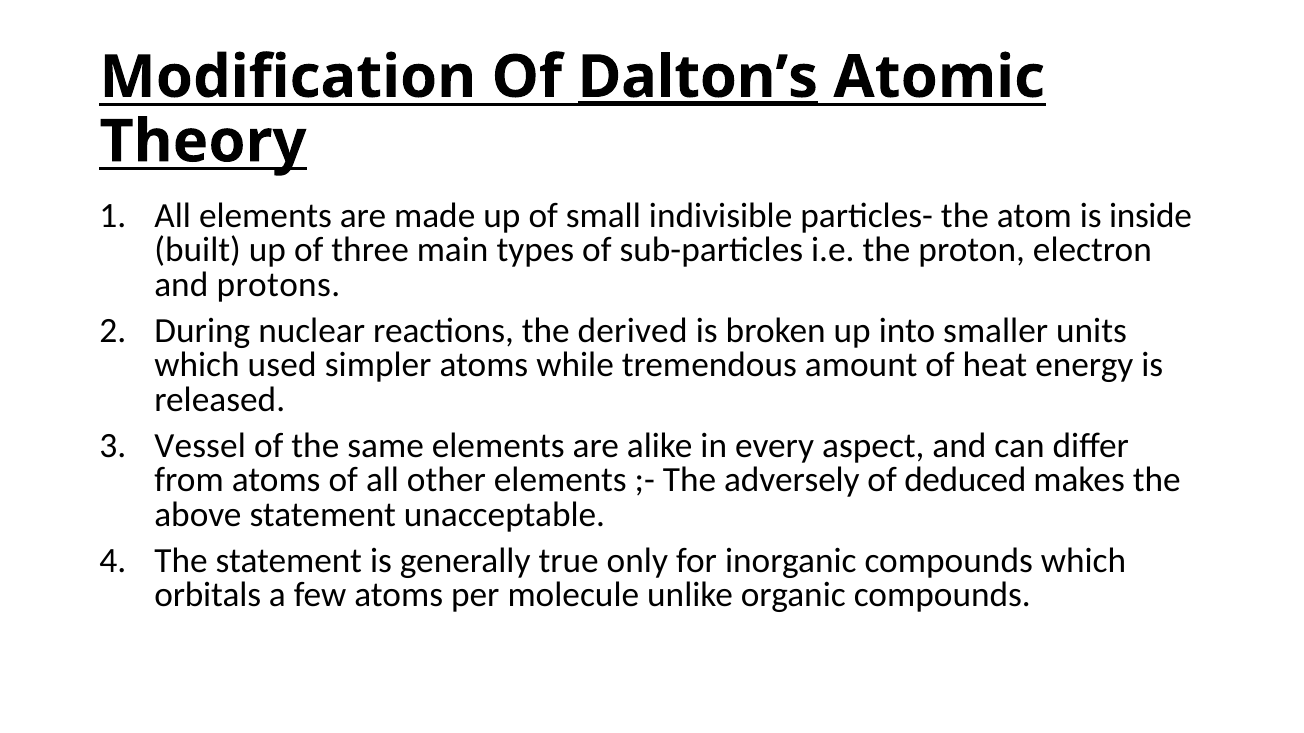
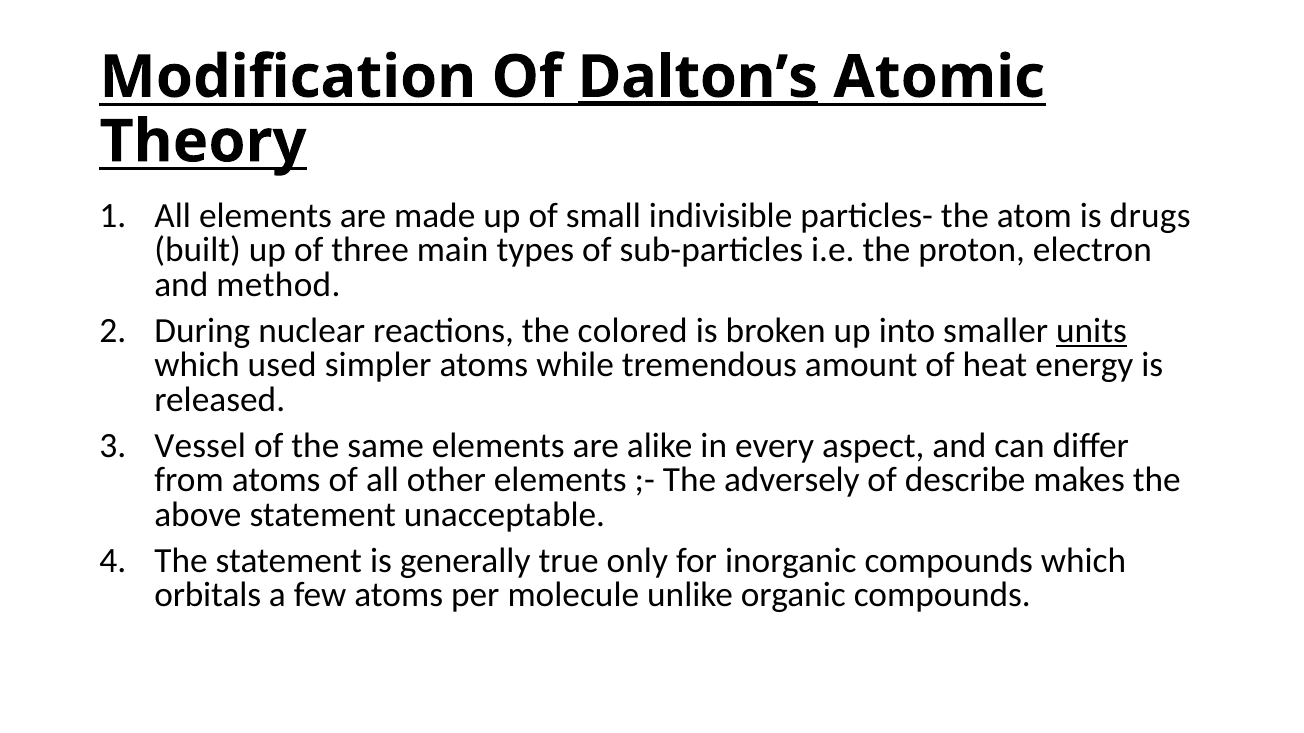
inside: inside -> drugs
protons: protons -> method
derived: derived -> colored
units underline: none -> present
deduced: deduced -> describe
